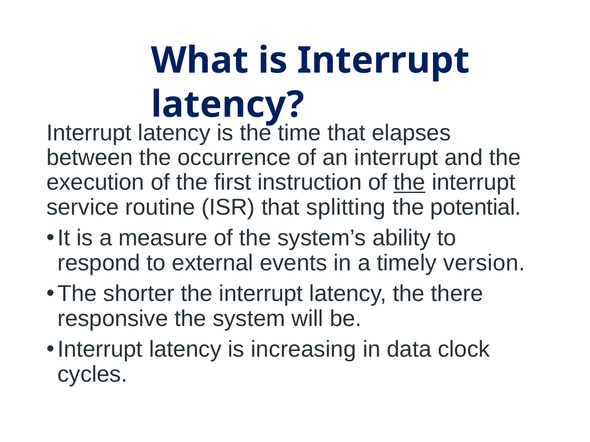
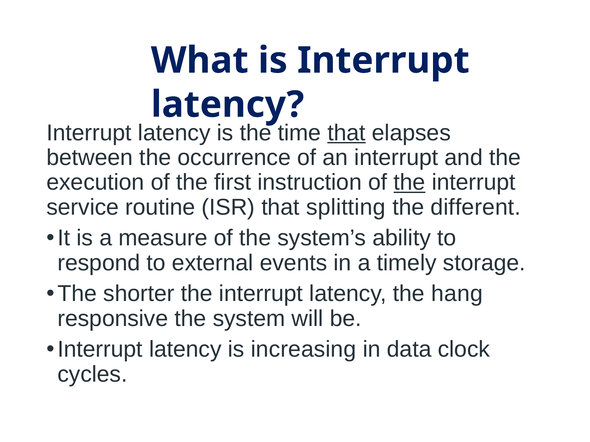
that at (346, 133) underline: none -> present
potential: potential -> different
version: version -> storage
there: there -> hang
